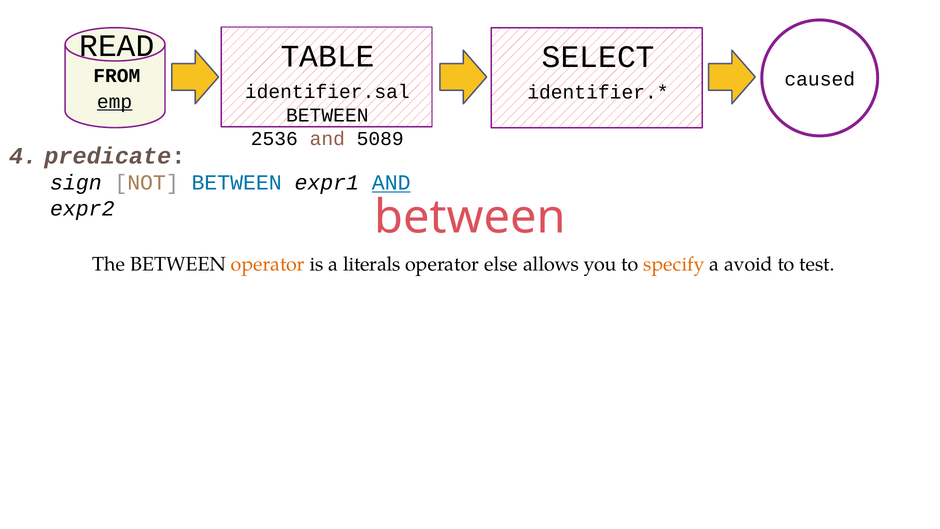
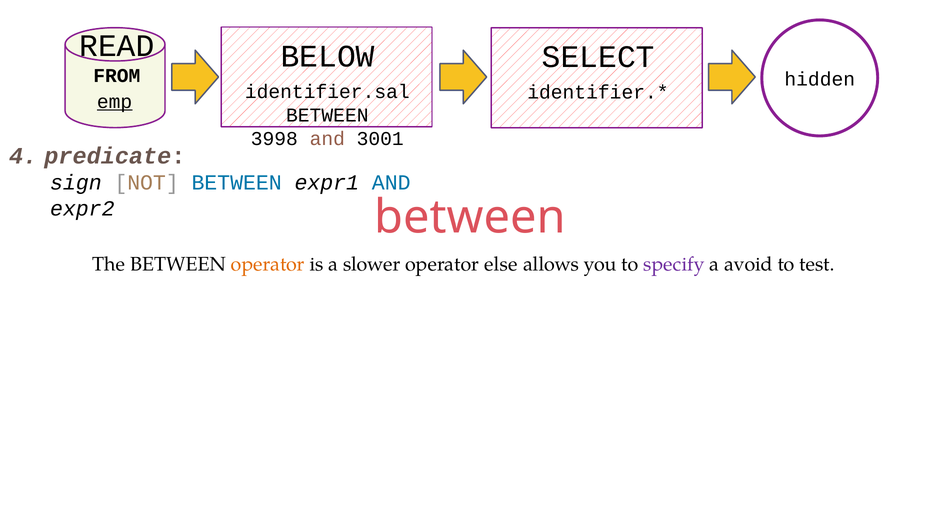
TABLE: TABLE -> BELOW
caused: caused -> hidden
2536: 2536 -> 3998
5089: 5089 -> 3001
AND at (391, 183) underline: present -> none
literals: literals -> slower
specify colour: orange -> purple
